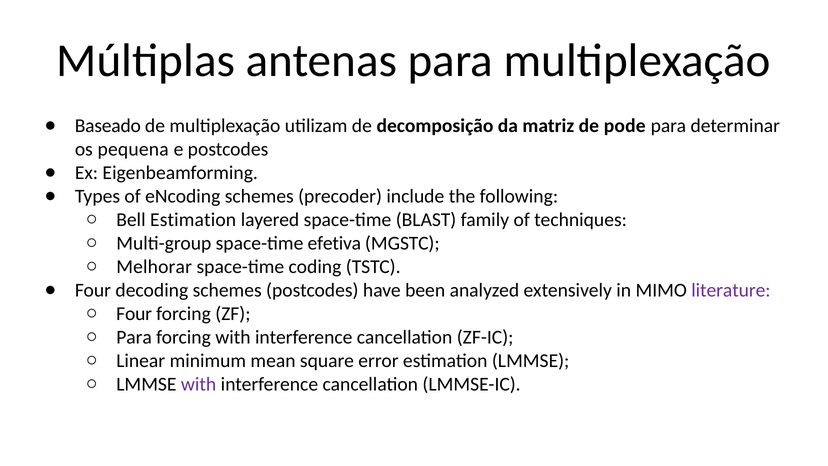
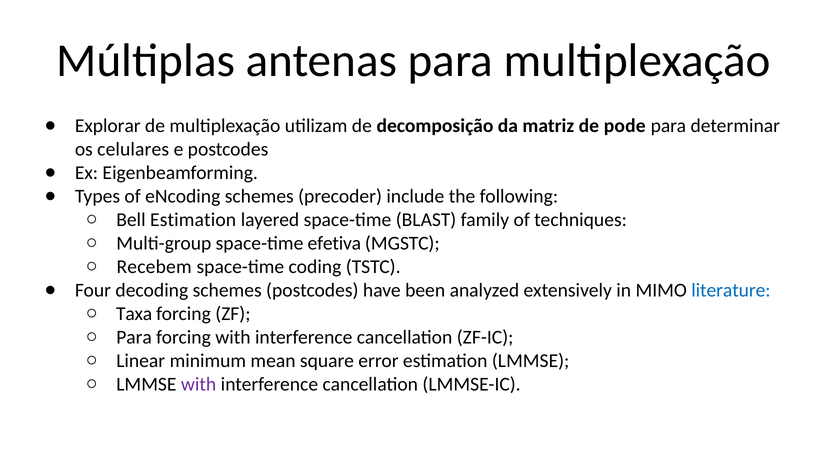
Baseado: Baseado -> Explorar
pequena: pequena -> celulares
Melhorar: Melhorar -> Recebem
literature colour: purple -> blue
Four at (134, 314): Four -> Taxa
